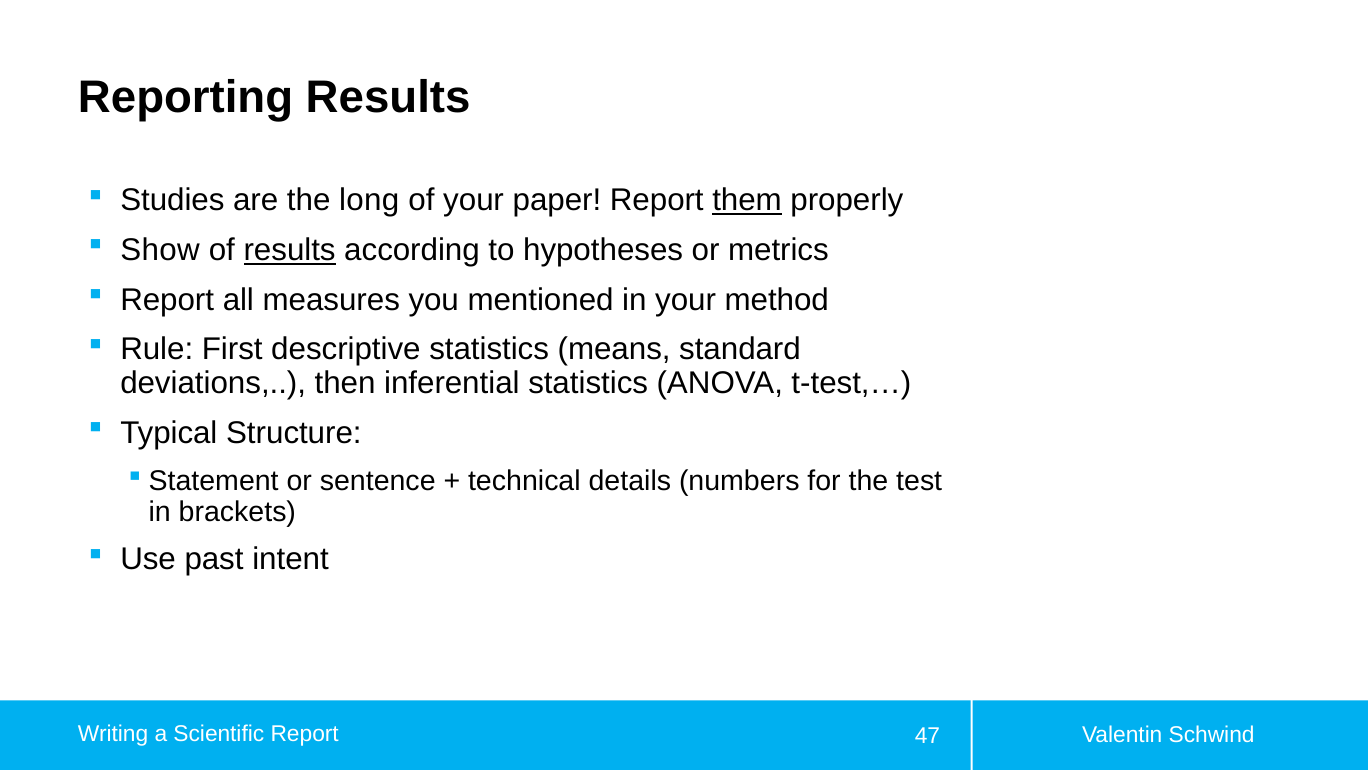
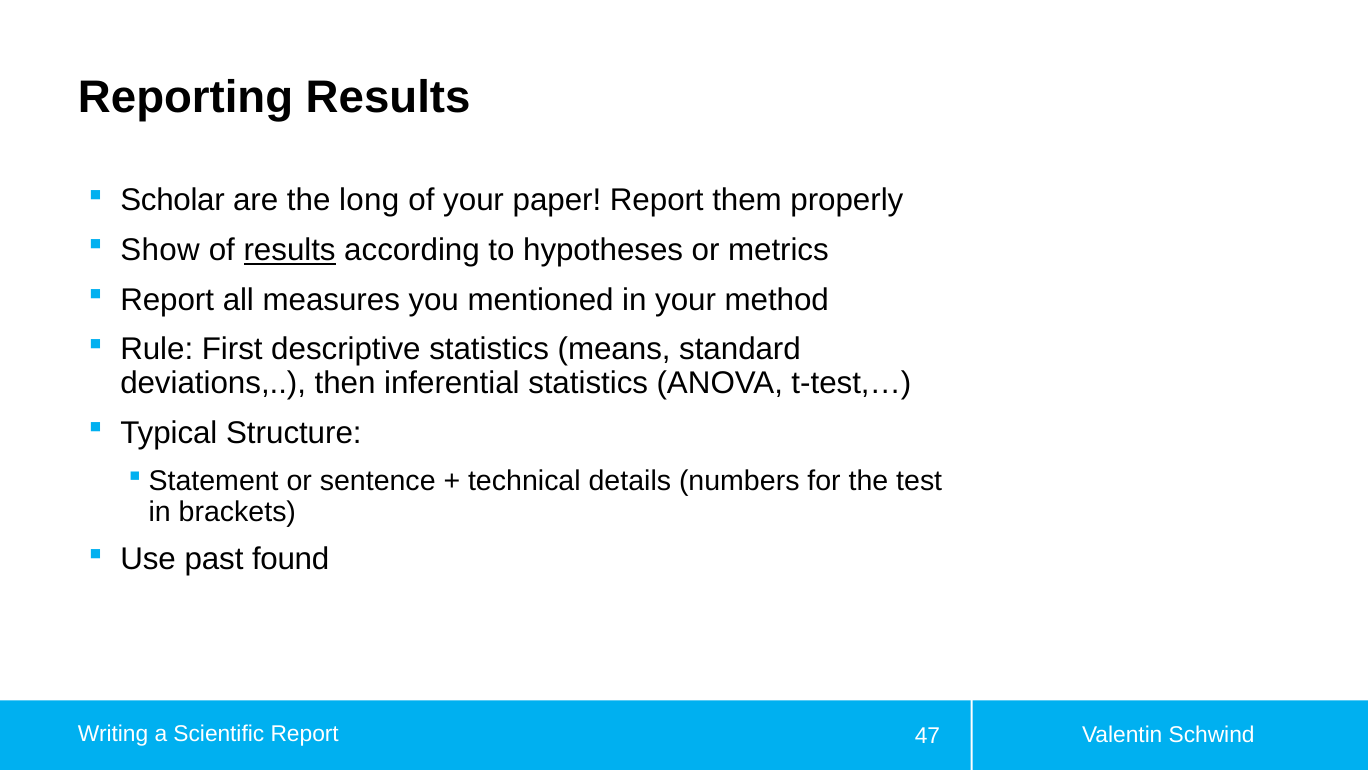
Studies: Studies -> Scholar
them underline: present -> none
intent: intent -> found
